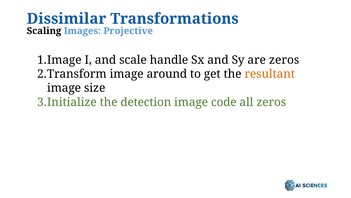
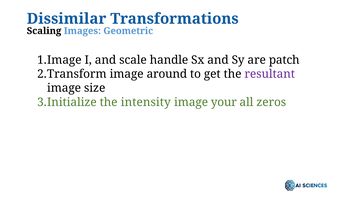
Projective: Projective -> Geometric
are zeros: zeros -> patch
resultant colour: orange -> purple
detection: detection -> intensity
code: code -> your
